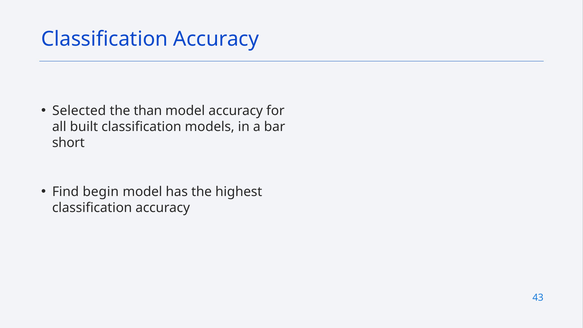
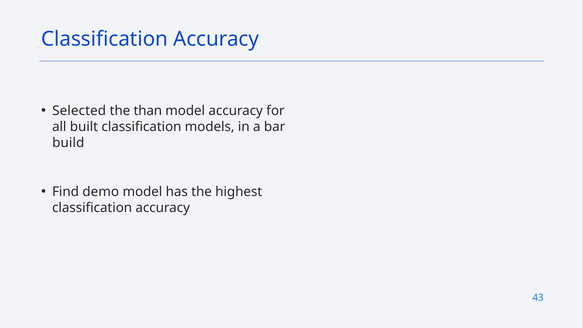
short: short -> build
begin: begin -> demo
